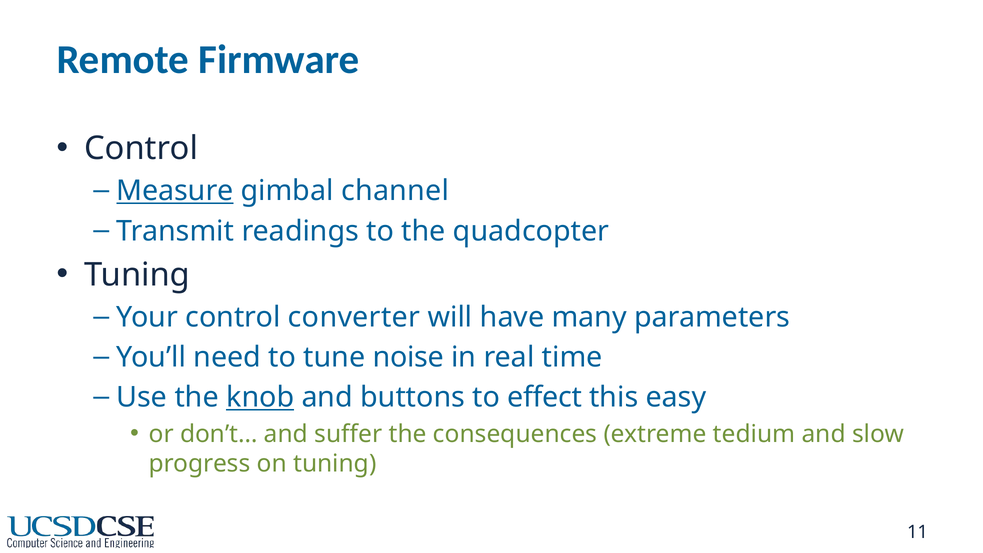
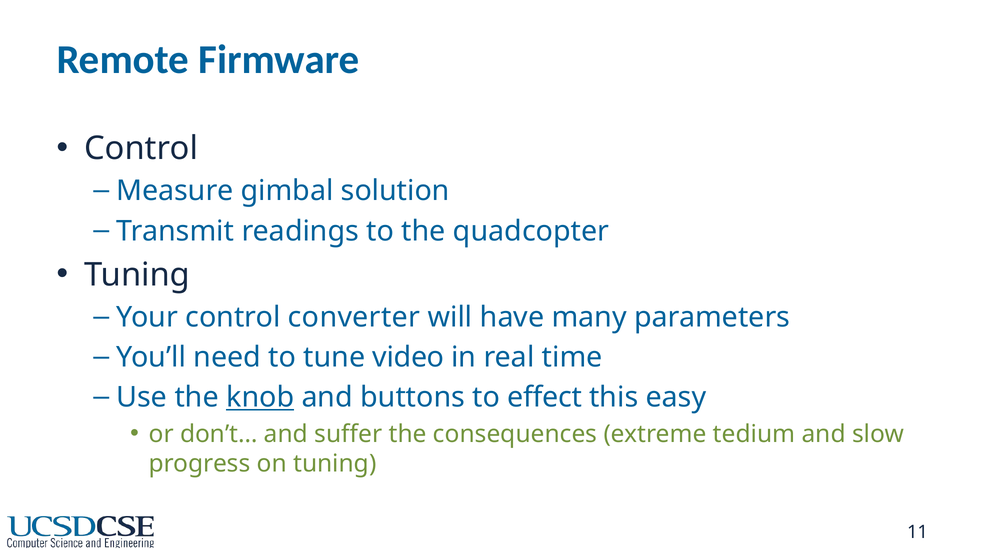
Measure underline: present -> none
channel: channel -> solution
noise: noise -> video
